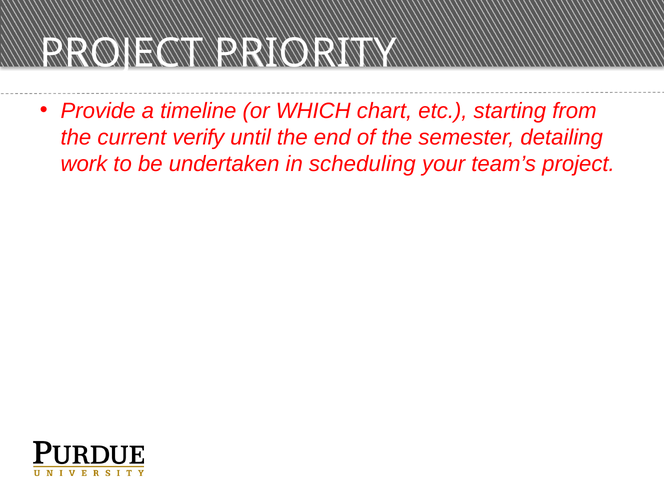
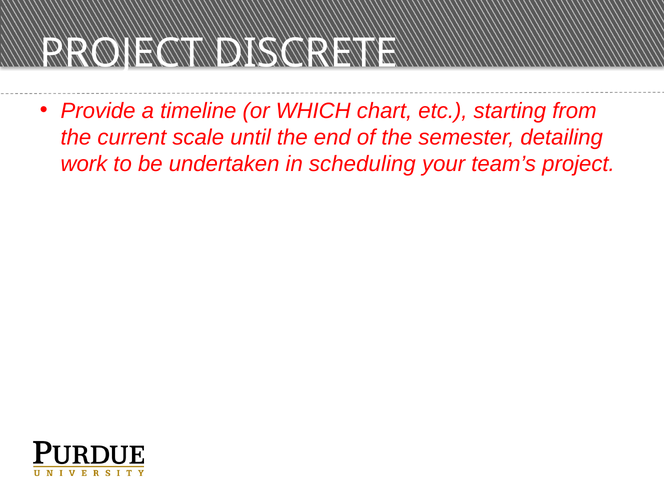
PRIORITY: PRIORITY -> DISCRETE
verify: verify -> scale
